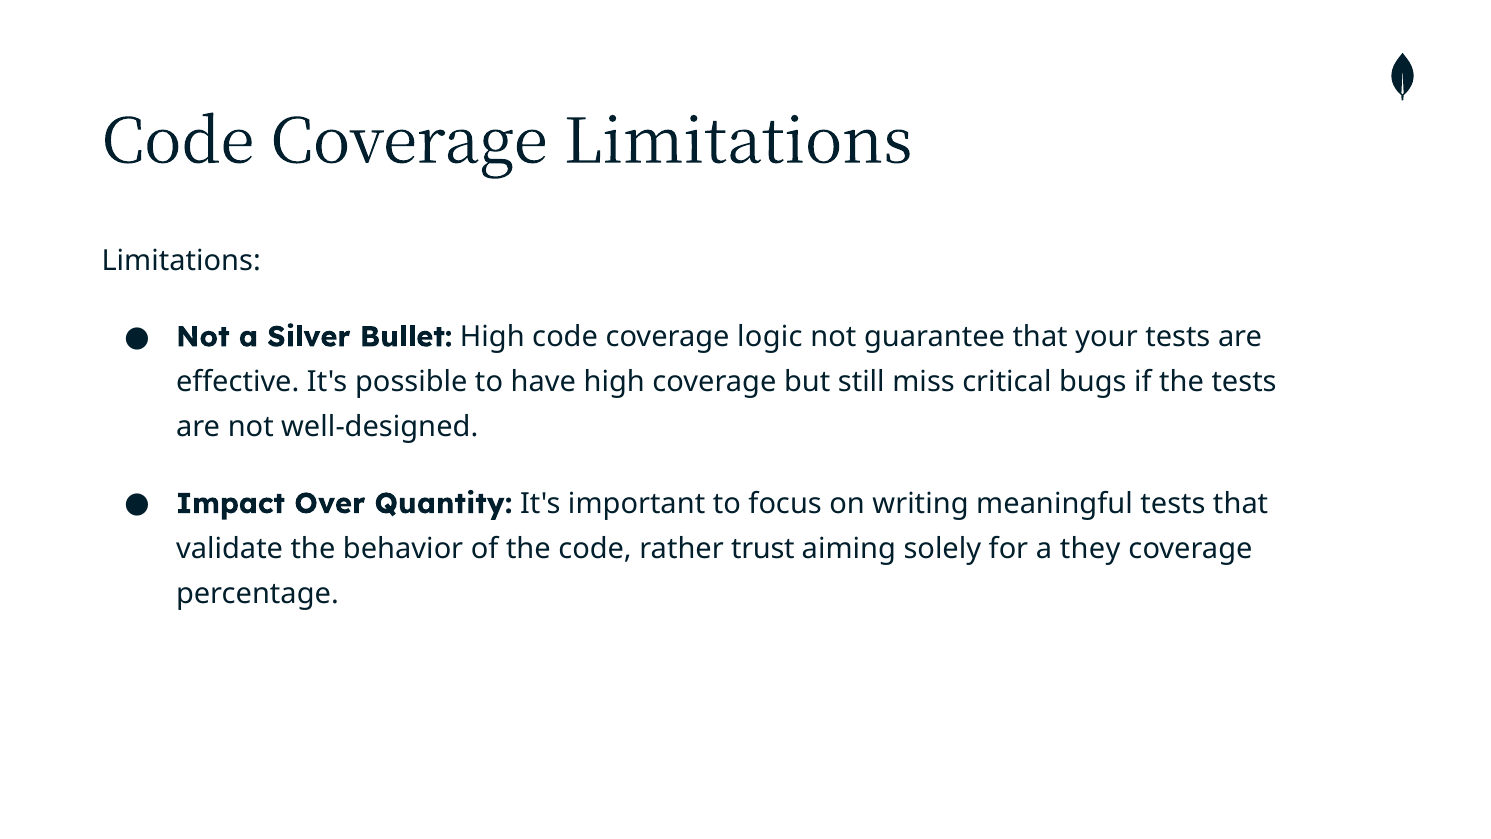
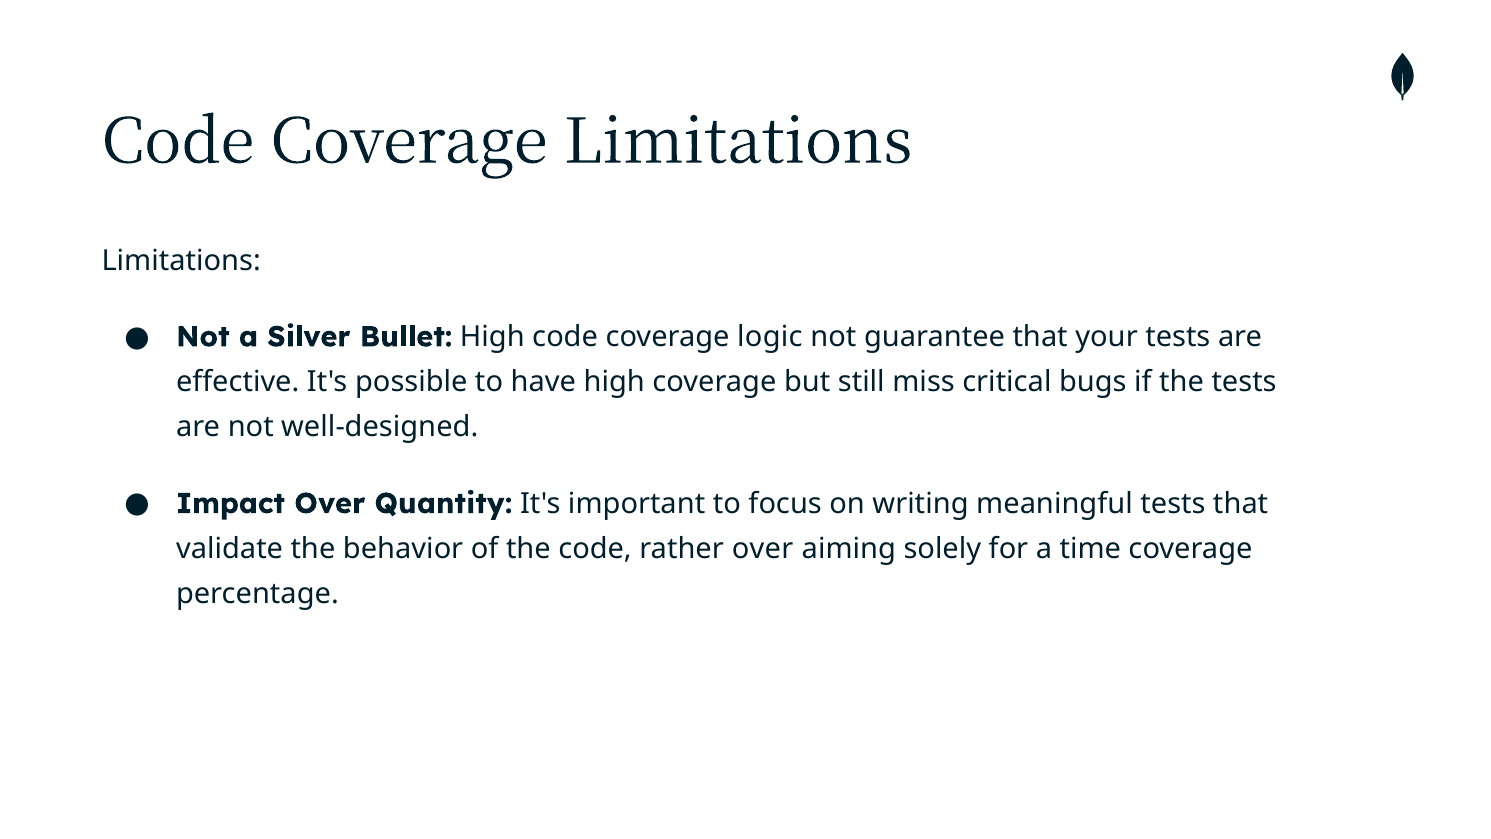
rather trust: trust -> over
they: they -> time
